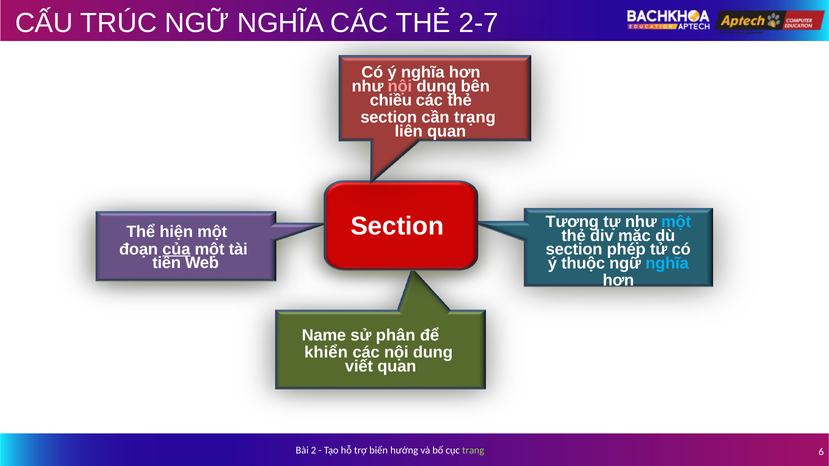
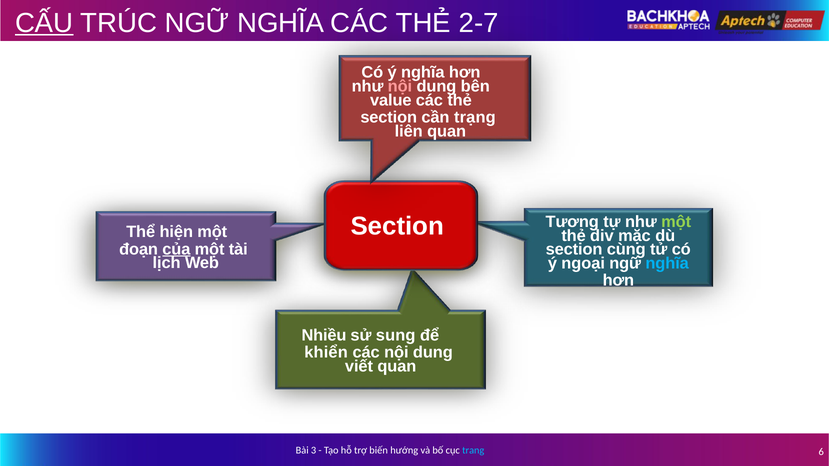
CẤU underline: none -> present
chiều: chiều -> value
một at (676, 222) colour: light blue -> light green
phép: phép -> cùng
tiên: tiên -> lịch
thuộc: thuộc -> ngoại
Name: Name -> Nhiều
phân: phân -> sung
2: 2 -> 3
trang colour: light green -> light blue
